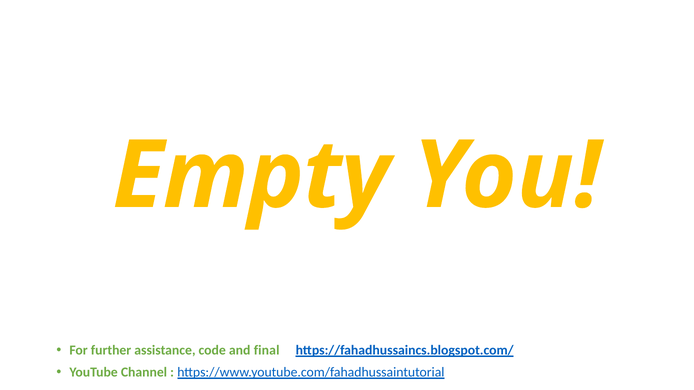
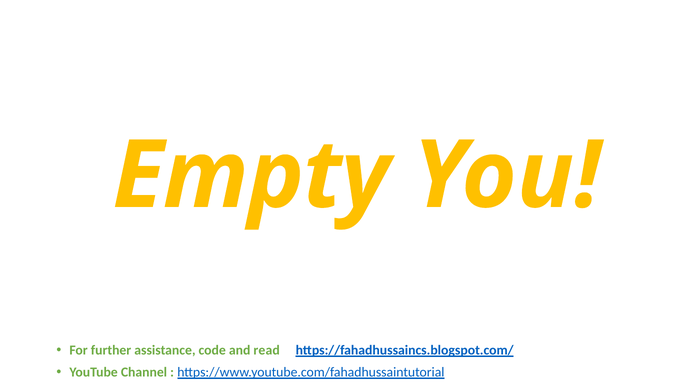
final: final -> read
